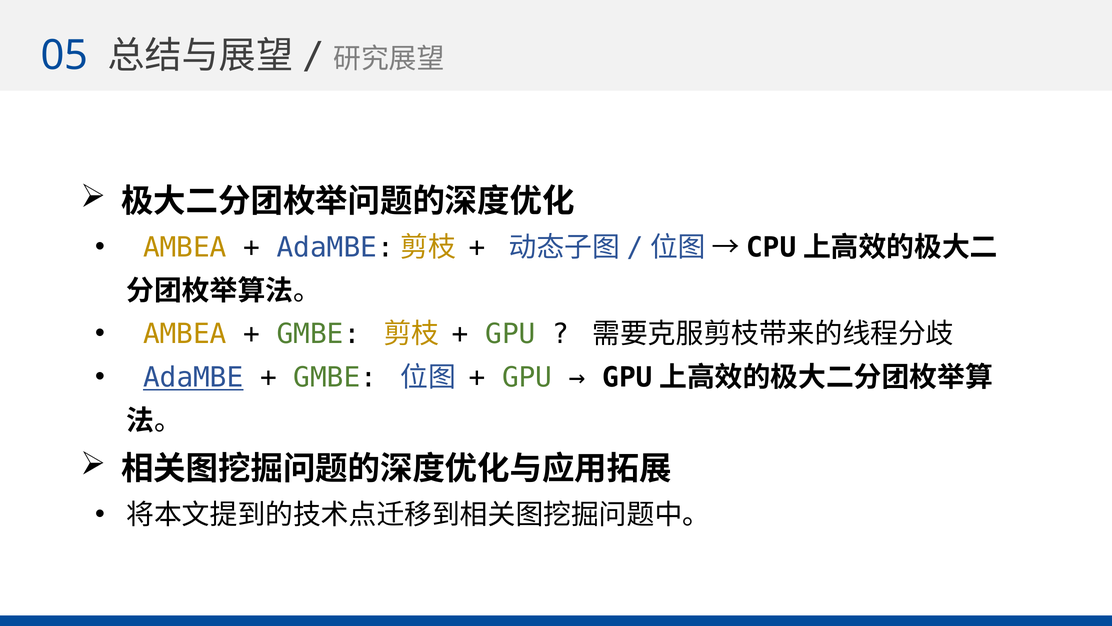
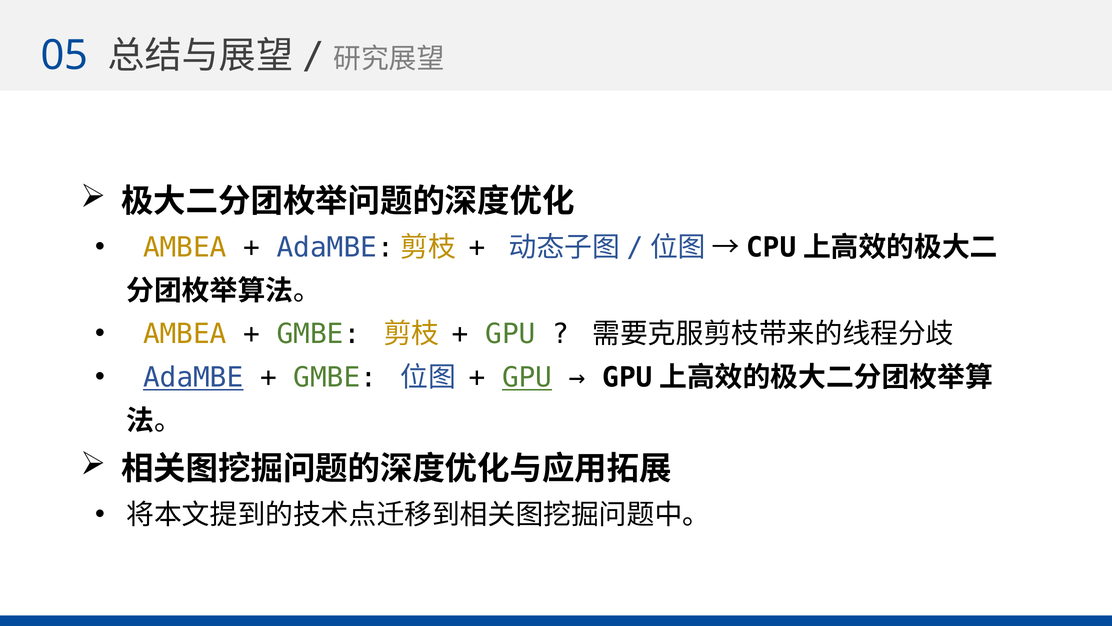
GPU at (527, 377) underline: none -> present
